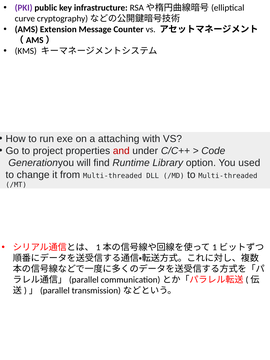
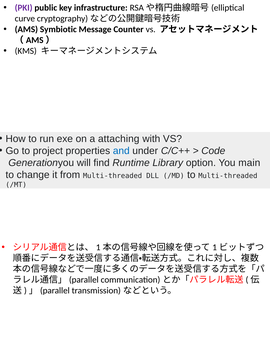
Extension: Extension -> Symbiotic
and colour: red -> blue
used: used -> main
